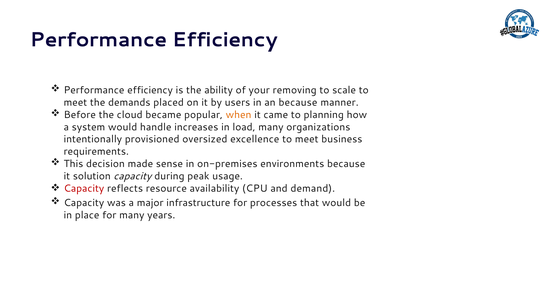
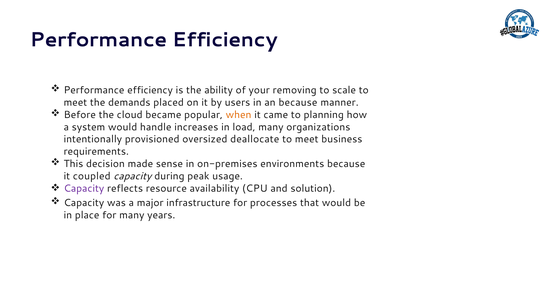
excellence: excellence -> deallocate
solution: solution -> coupled
Capacity at (84, 189) colour: red -> purple
demand: demand -> solution
